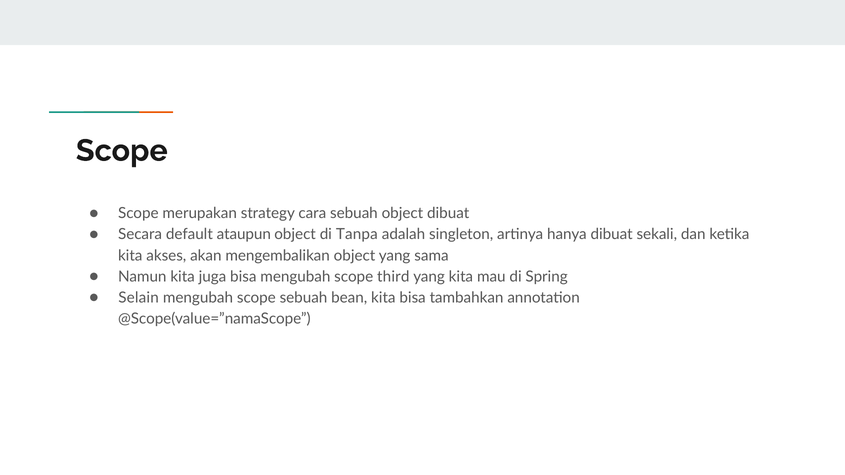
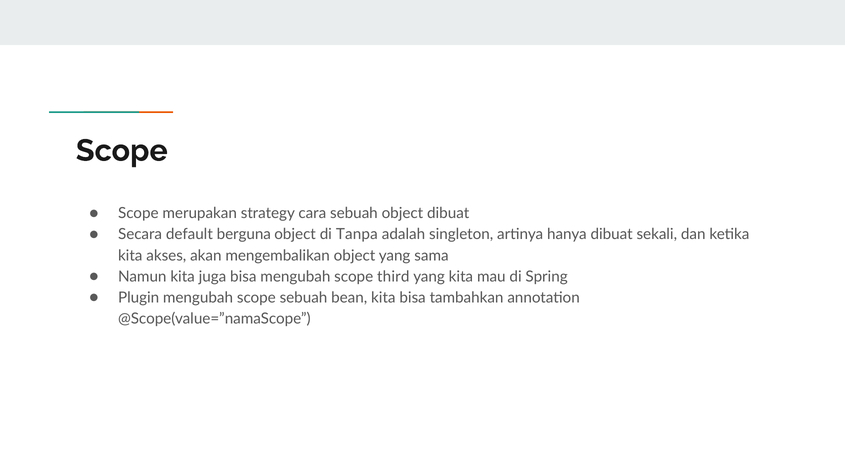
ataupun: ataupun -> berguna
Selain: Selain -> Plugin
